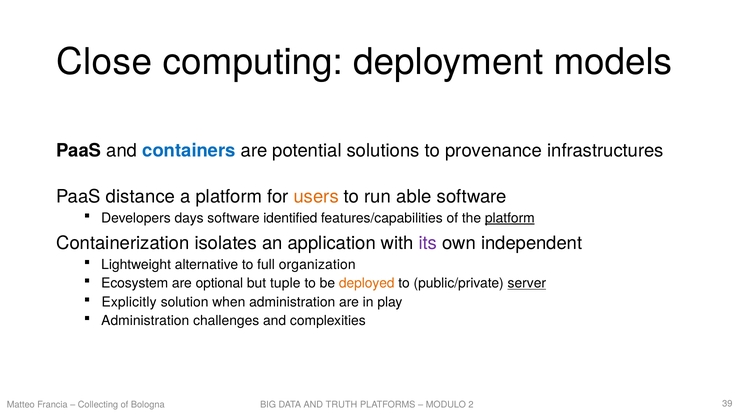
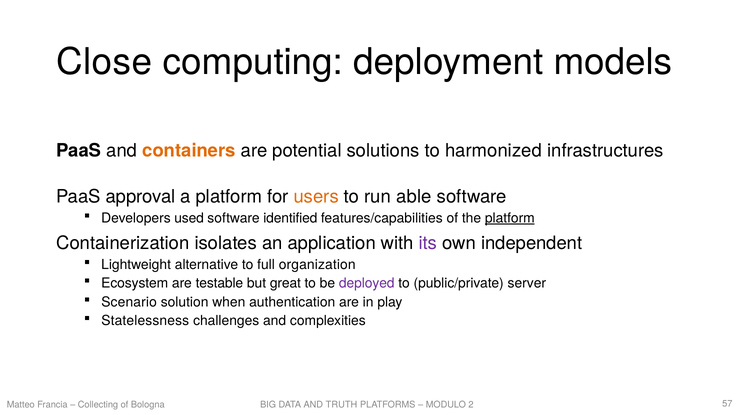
containers colour: blue -> orange
provenance: provenance -> harmonized
distance: distance -> approval
days: days -> used
optional: optional -> testable
tuple: tuple -> great
deployed colour: orange -> purple
server underline: present -> none
Explicitly: Explicitly -> Scenario
when administration: administration -> authentication
Administration at (145, 321): Administration -> Statelessness
39: 39 -> 57
